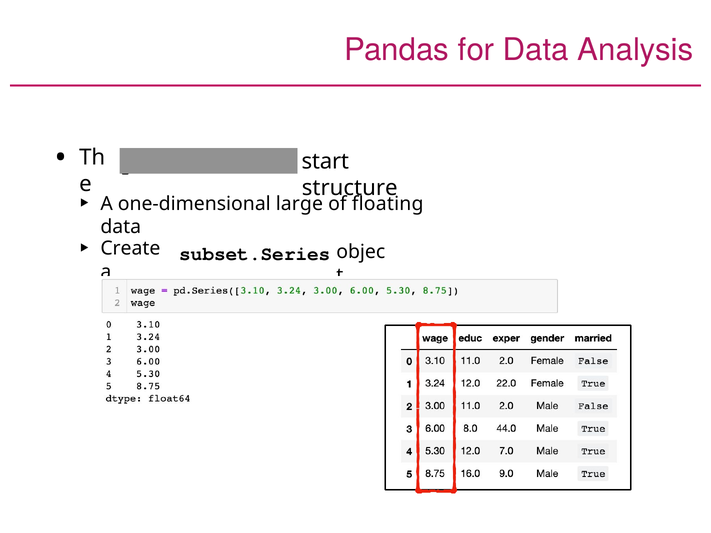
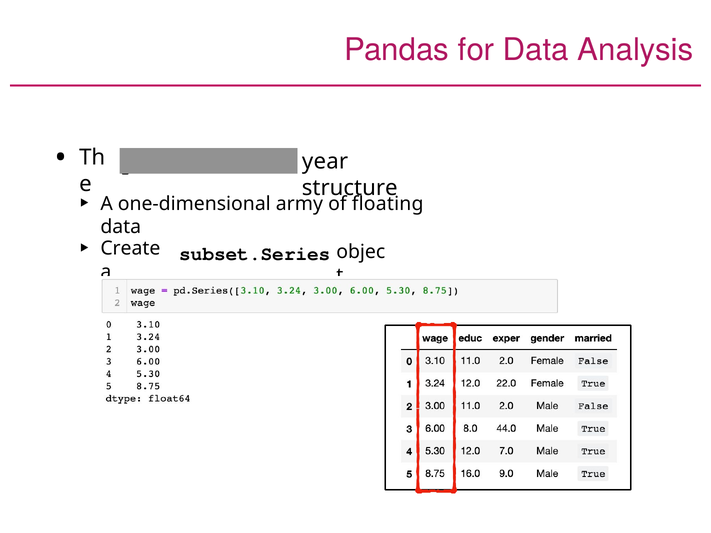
start: start -> year
large: large -> army
